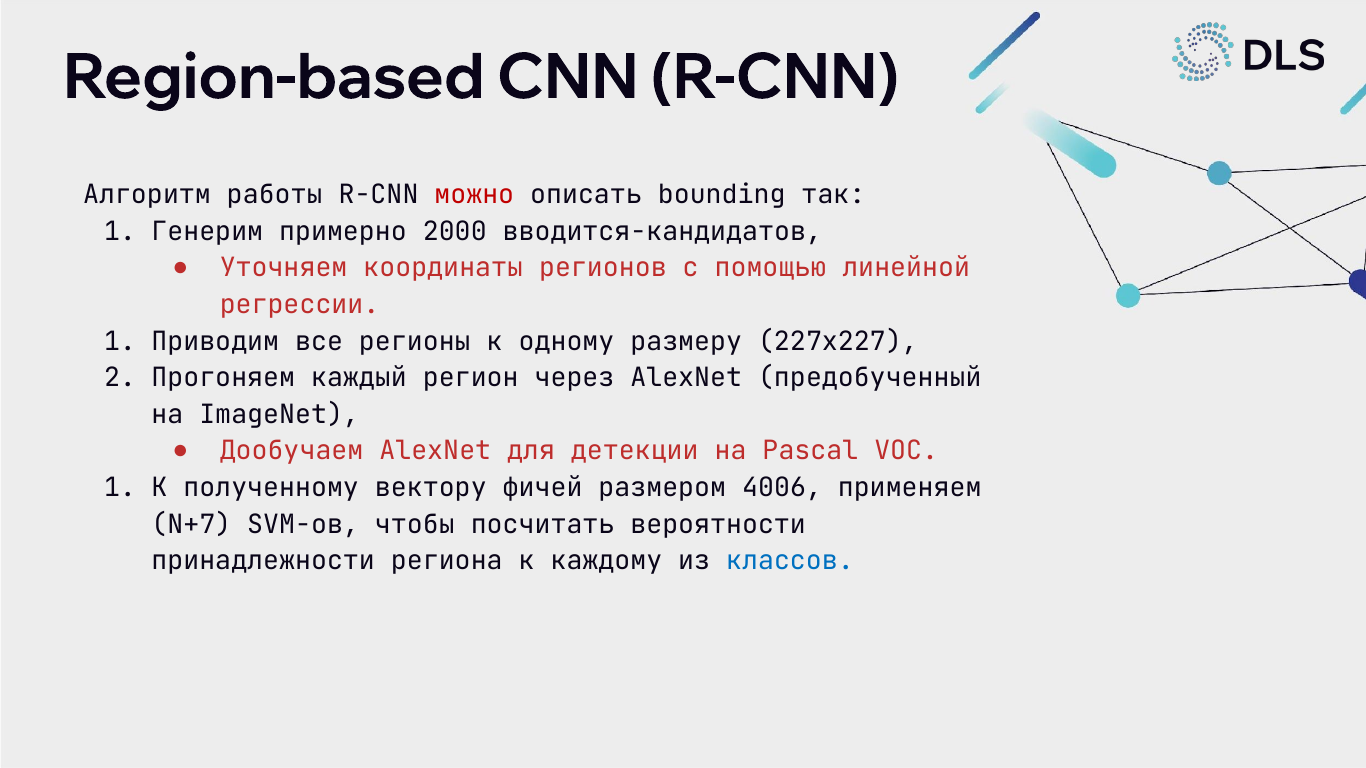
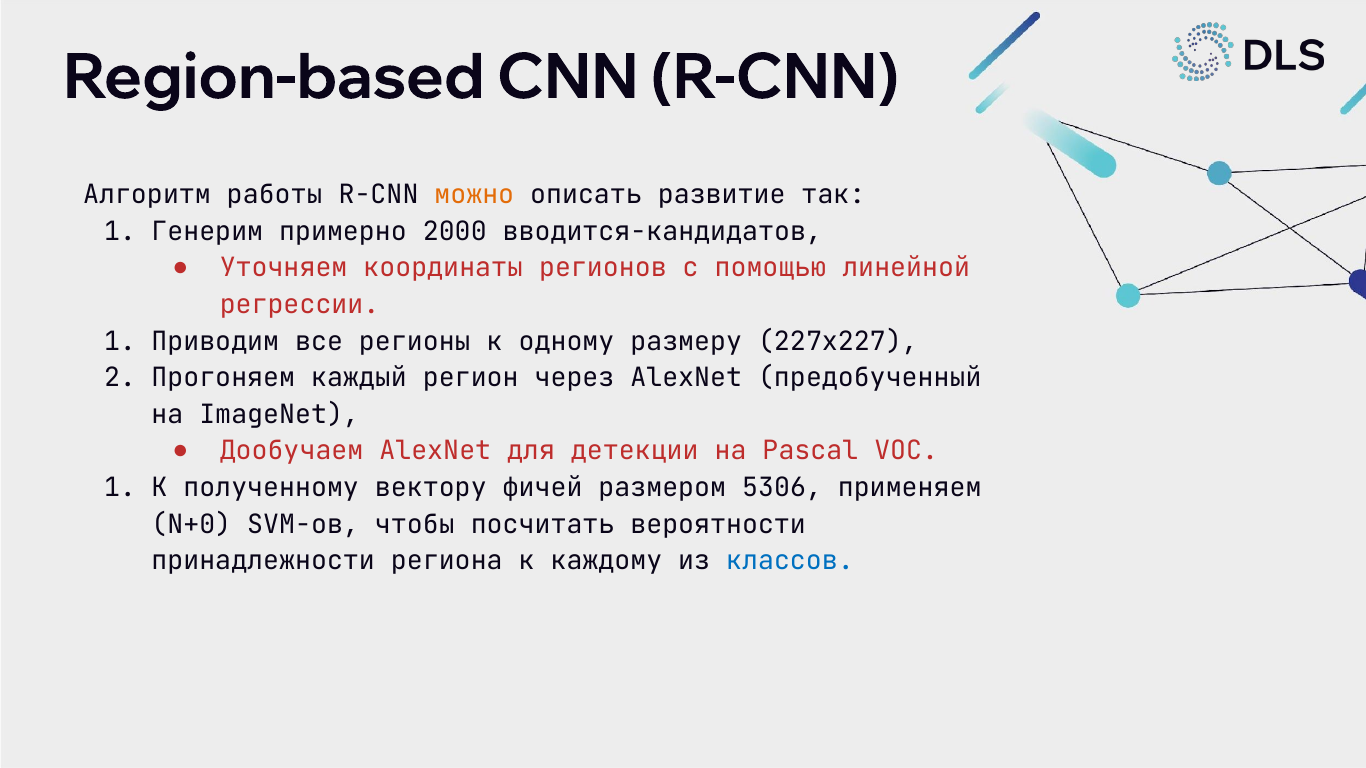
можно colour: red -> orange
bounding: bounding -> развитие
4006: 4006 -> 5306
N+7: N+7 -> N+0
